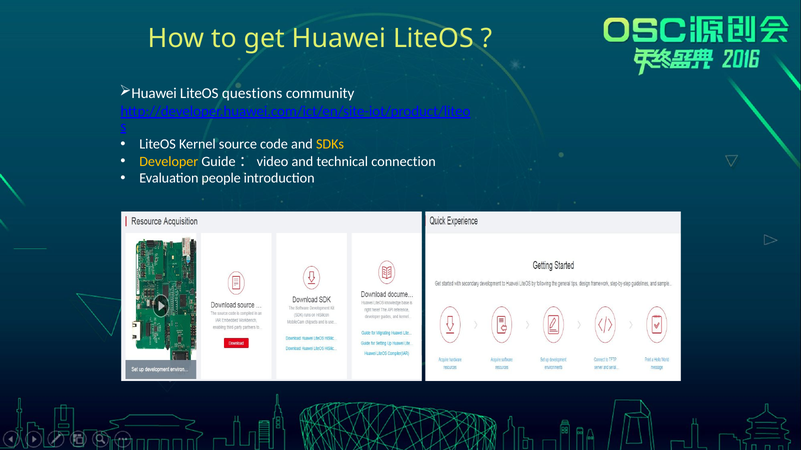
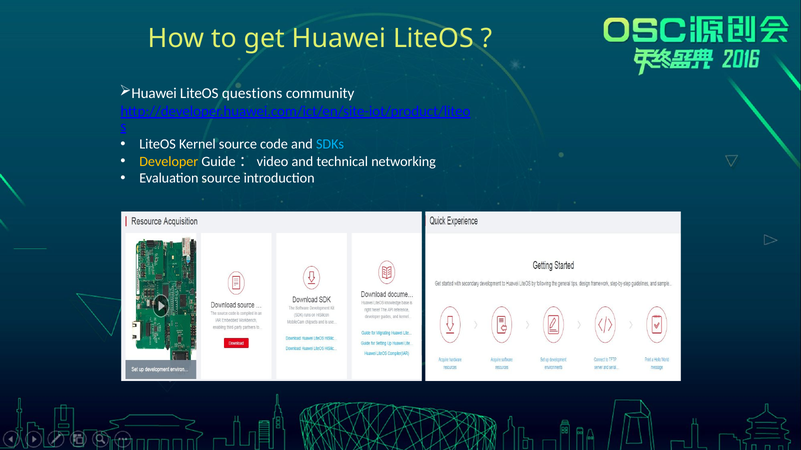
SDKs colour: yellow -> light blue
connection: connection -> networking
Evaluation people: people -> source
